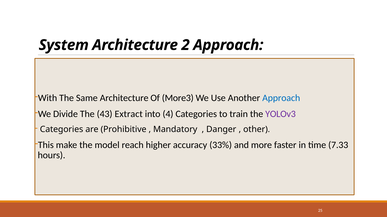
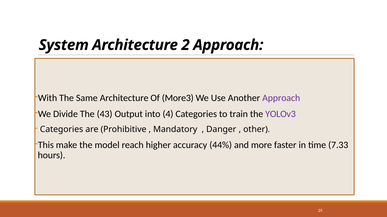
Approach at (281, 98) colour: blue -> purple
Extract: Extract -> Output
33%: 33% -> 44%
